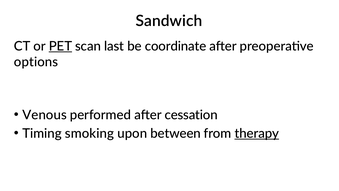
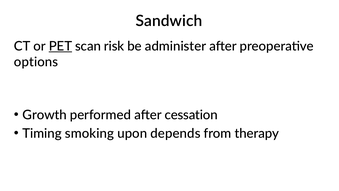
last: last -> risk
coordinate: coordinate -> administer
Venous: Venous -> Growth
between: between -> depends
therapy underline: present -> none
